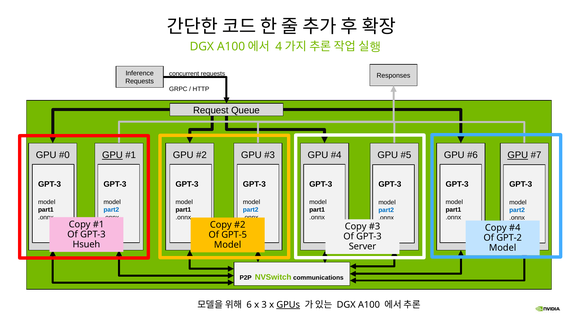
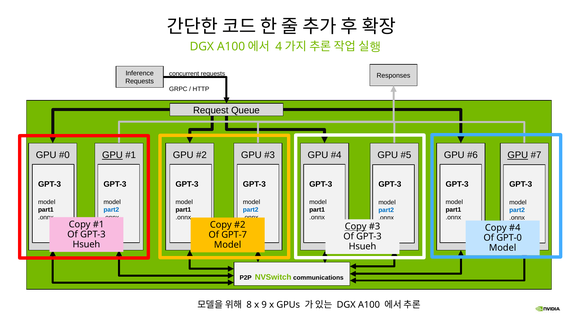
Copy at (356, 227) underline: none -> present
GPT-5: GPT-5 -> GPT-7
GPT-2: GPT-2 -> GPT-0
Server at (362, 247): Server -> Hsueh
6: 6 -> 8
3: 3 -> 9
GPUs underline: present -> none
